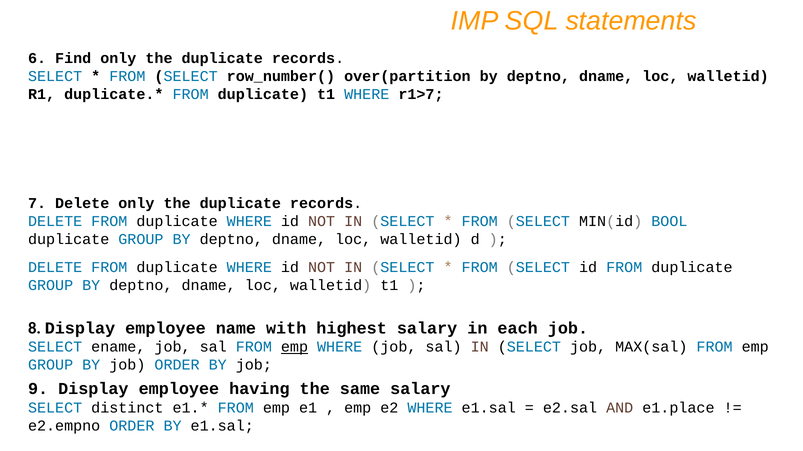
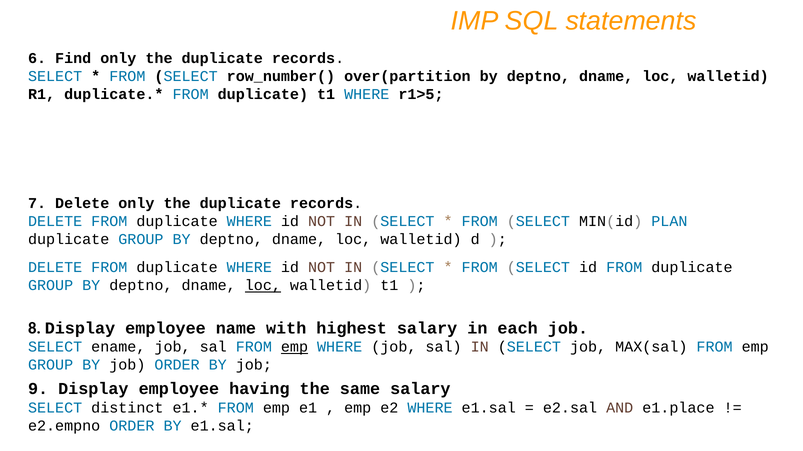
r1>7: r1>7 -> r1>5
BOOL: BOOL -> PLAN
loc at (263, 286) underline: none -> present
